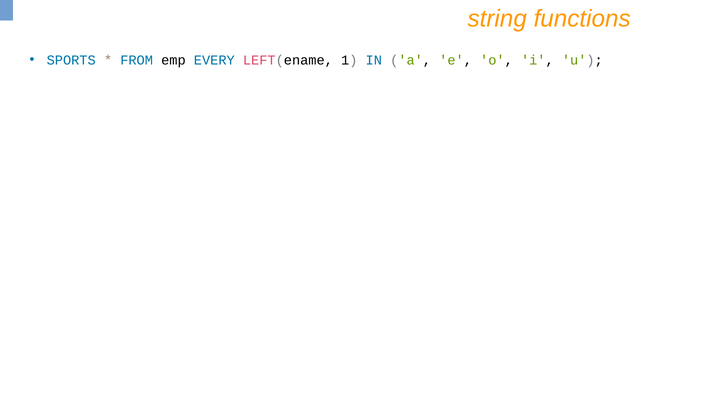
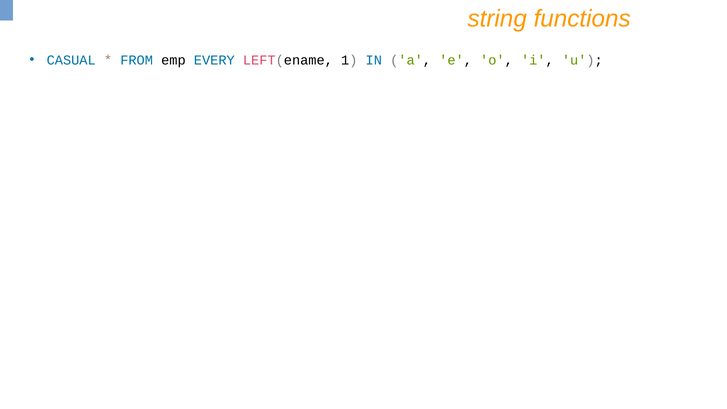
SPORTS: SPORTS -> CASUAL
